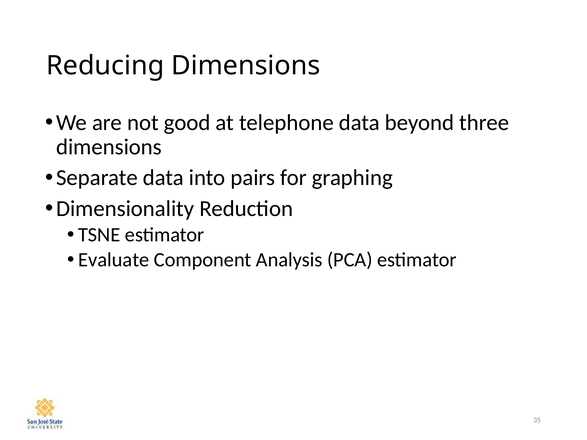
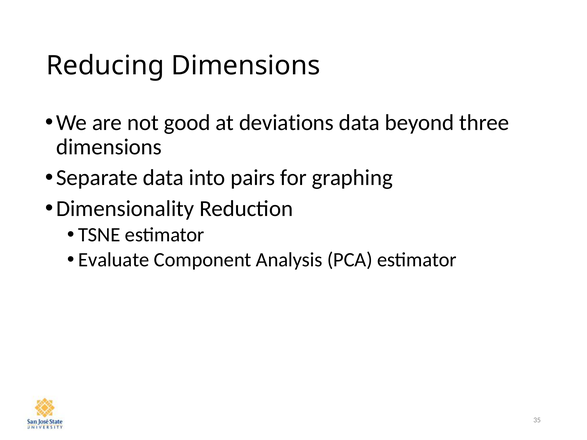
telephone: telephone -> deviations
